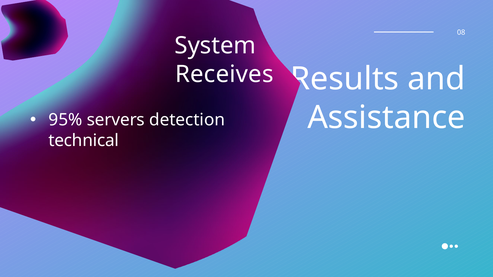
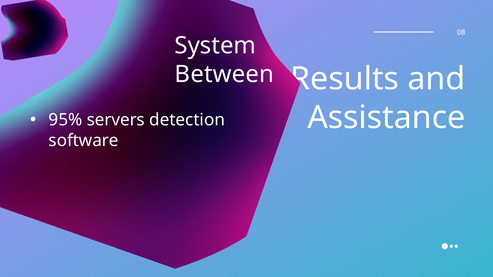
Receives: Receives -> Between
technical: technical -> software
